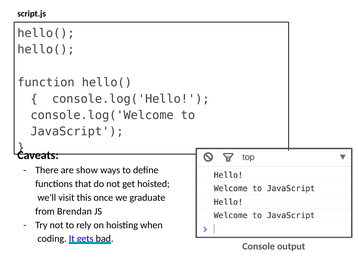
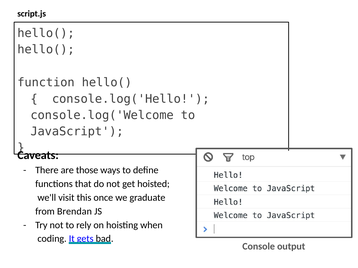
show: show -> those
